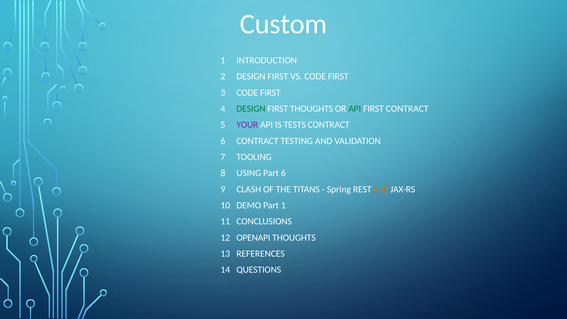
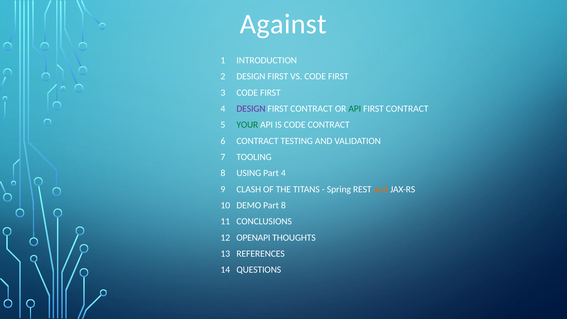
Custom: Custom -> Against
DESIGN at (251, 109) colour: green -> purple
THOUGHTS at (312, 109): THOUGHTS -> CONTRACT
YOUR colour: purple -> green
IS TESTS: TESTS -> CODE
Part 6: 6 -> 4
Part 1: 1 -> 8
